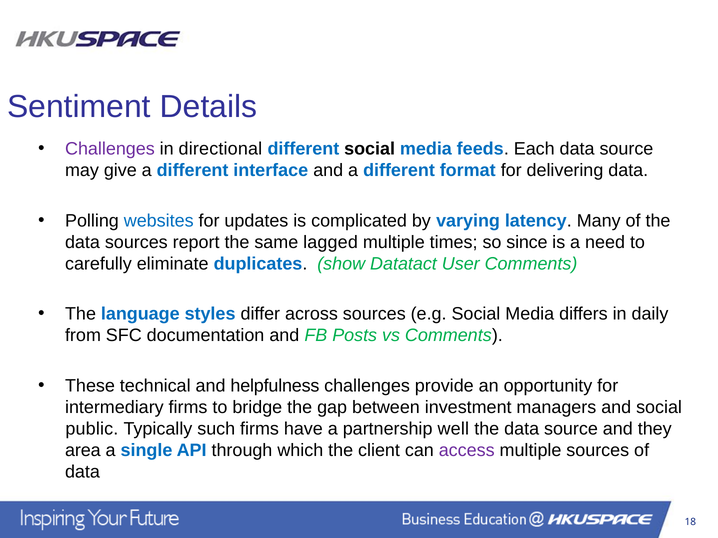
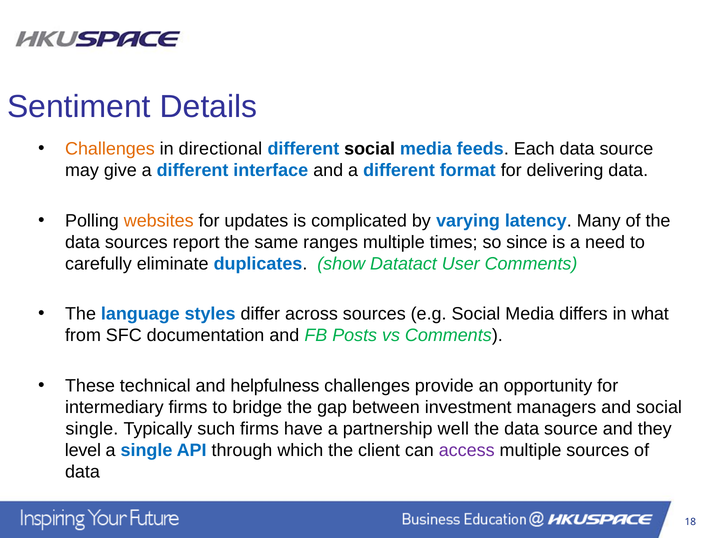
Challenges at (110, 149) colour: purple -> orange
websites colour: blue -> orange
lagged: lagged -> ranges
daily: daily -> what
public at (92, 429): public -> single
area: area -> level
